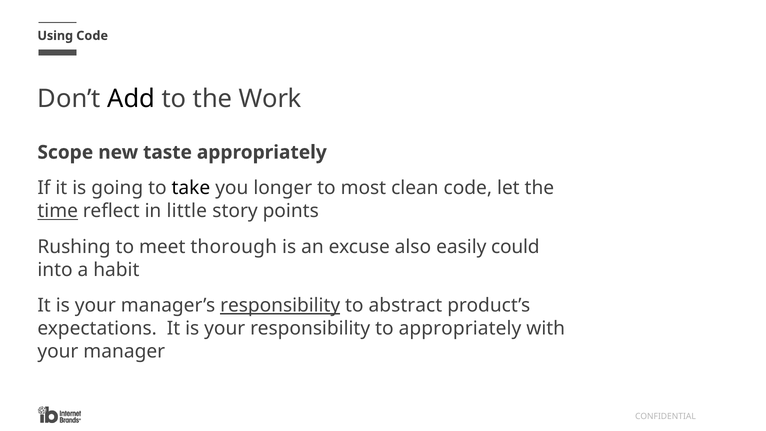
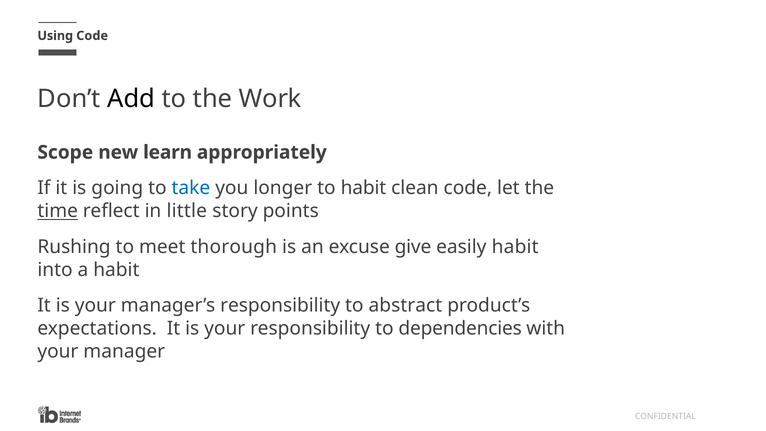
taste: taste -> learn
take colour: black -> blue
to most: most -> habit
also: also -> give
easily could: could -> habit
responsibility at (280, 306) underline: present -> none
to appropriately: appropriately -> dependencies
